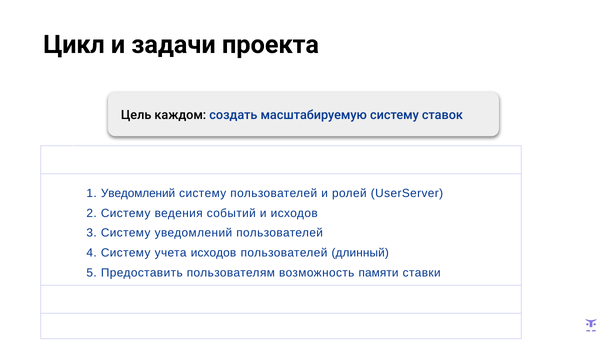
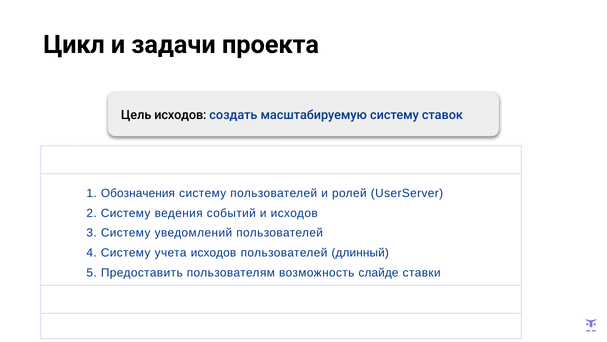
Цель каждом: каждом -> исходов
1 Уведомлений: Уведомлений -> Обозначения
памяти: памяти -> слайде
